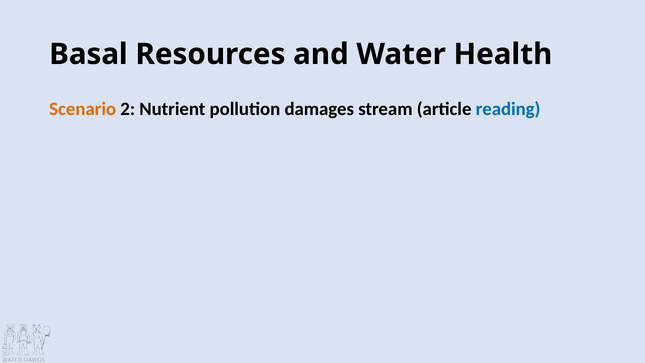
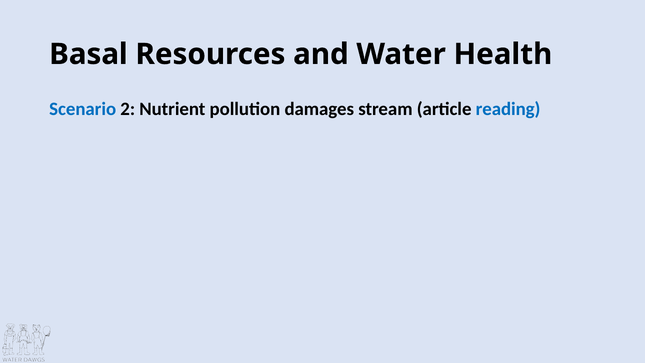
Scenario colour: orange -> blue
